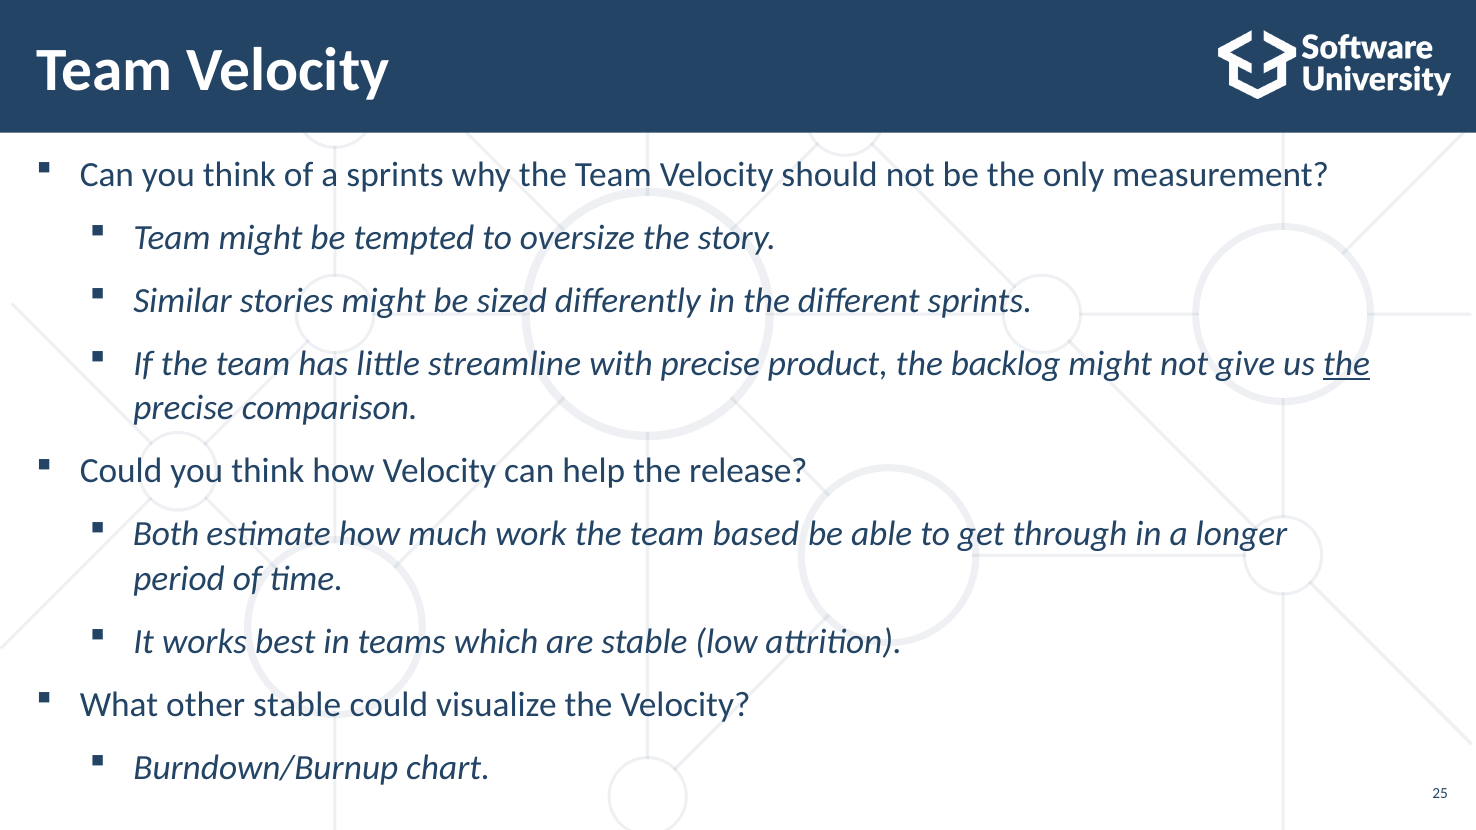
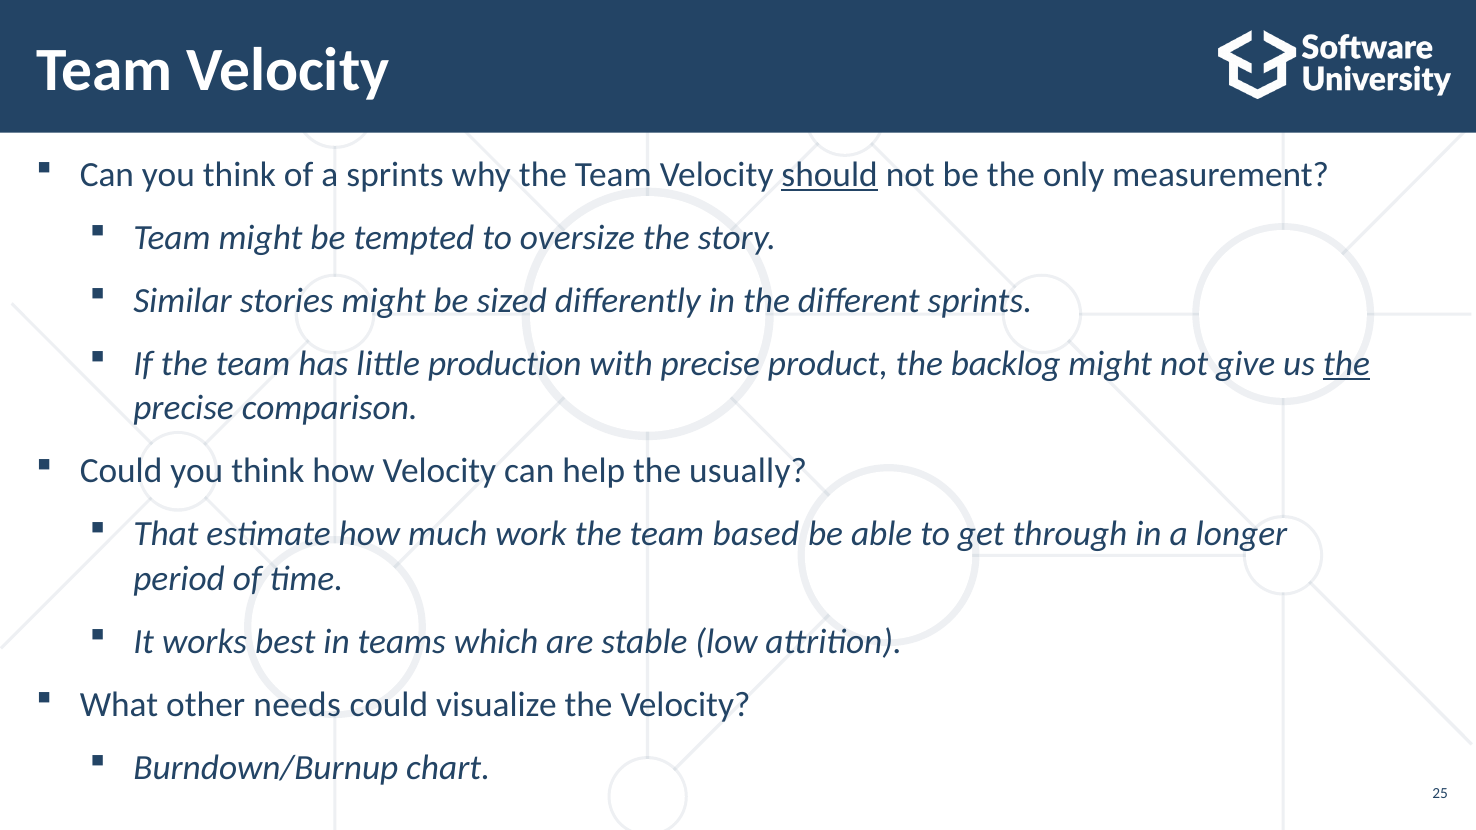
should underline: none -> present
streamline: streamline -> production
release: release -> usually
Both: Both -> That
other stable: stable -> needs
